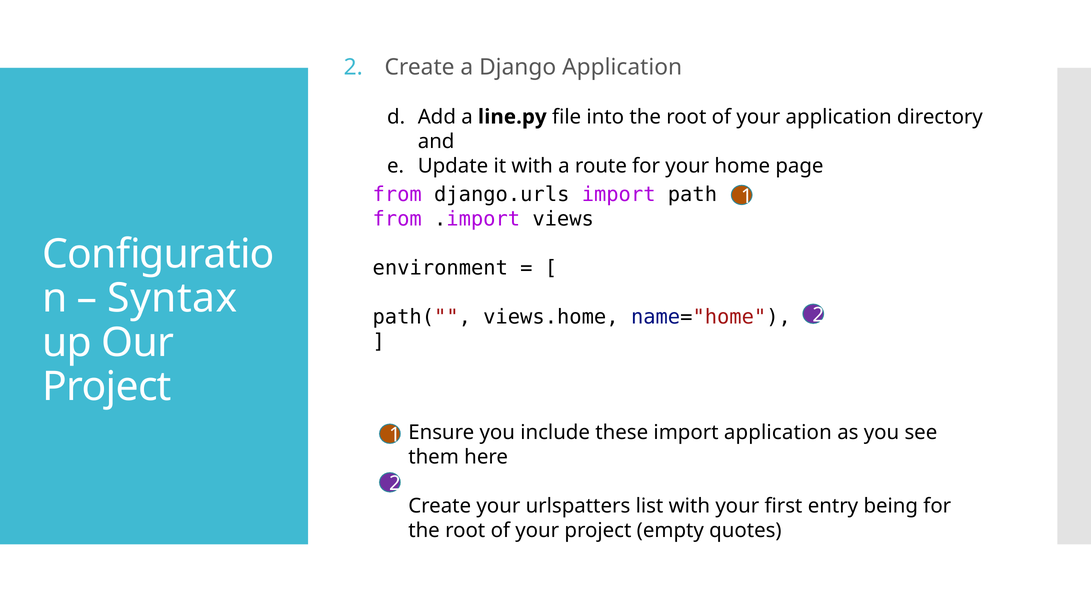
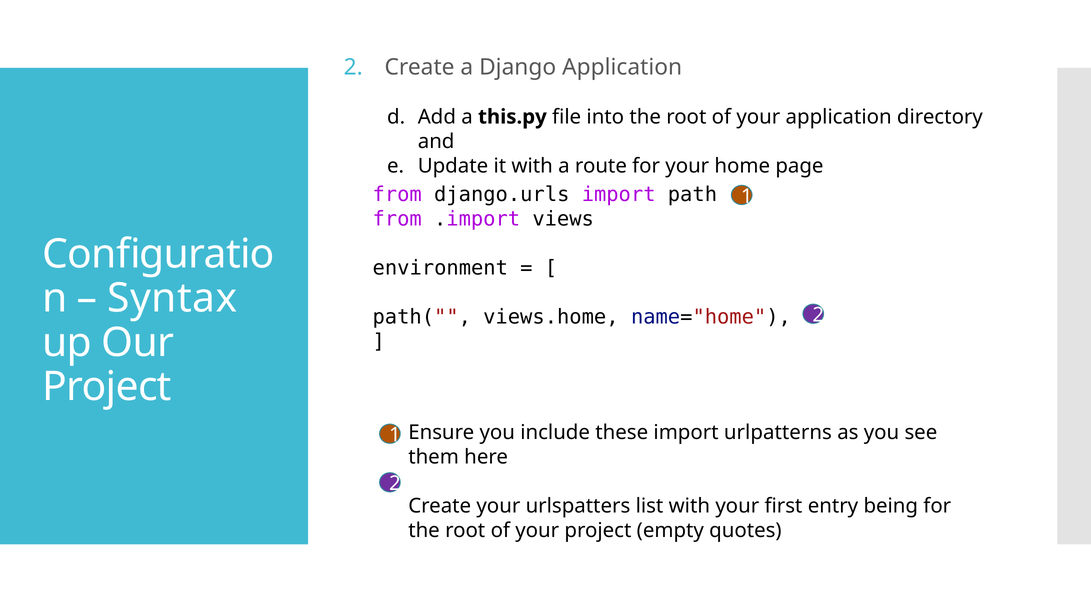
line.py: line.py -> this.py
import application: application -> urlpatterns
